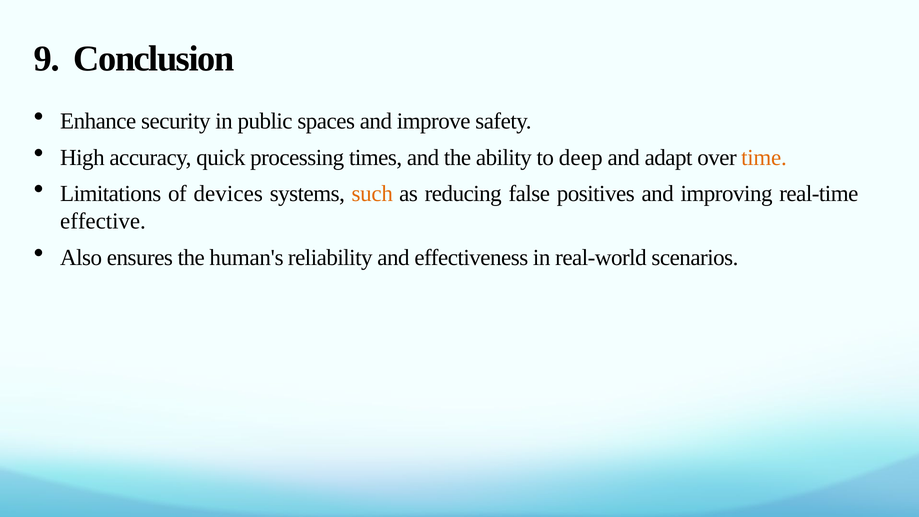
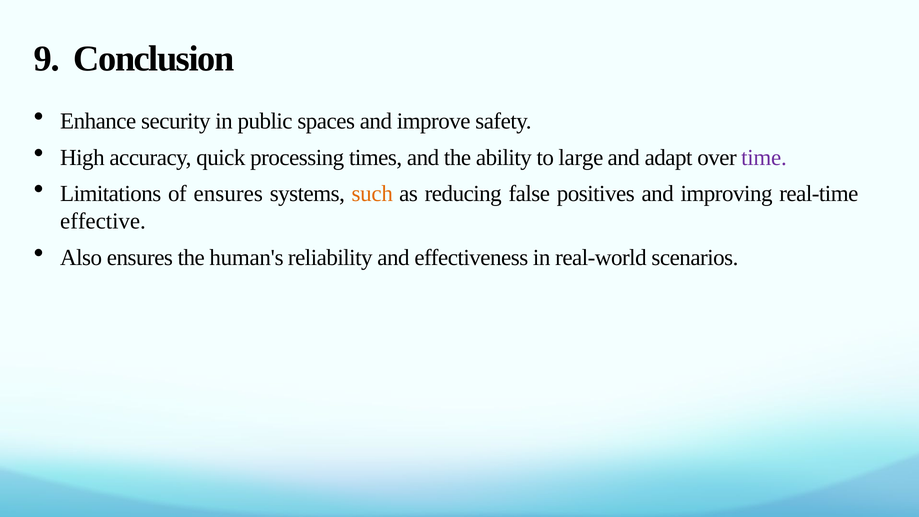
deep: deep -> large
time colour: orange -> purple
of devices: devices -> ensures
